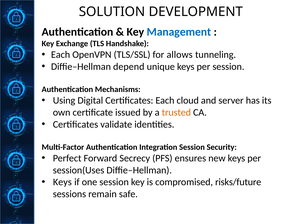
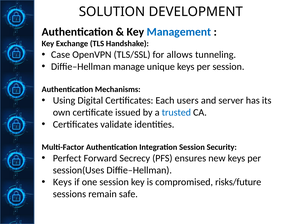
Each at (61, 55): Each -> Case
depend: depend -> manage
cloud: cloud -> users
trusted colour: orange -> blue
